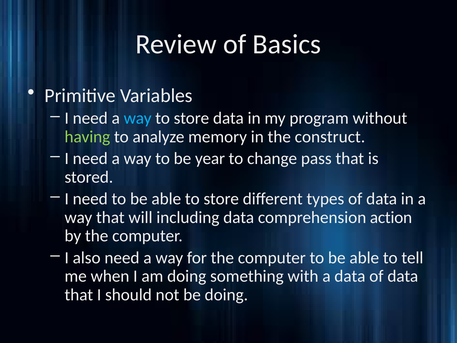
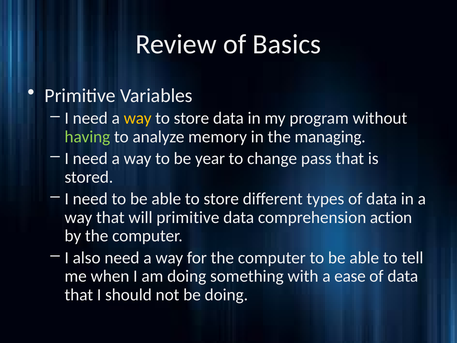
way at (138, 118) colour: light blue -> yellow
construct: construct -> managing
will including: including -> primitive
a data: data -> ease
